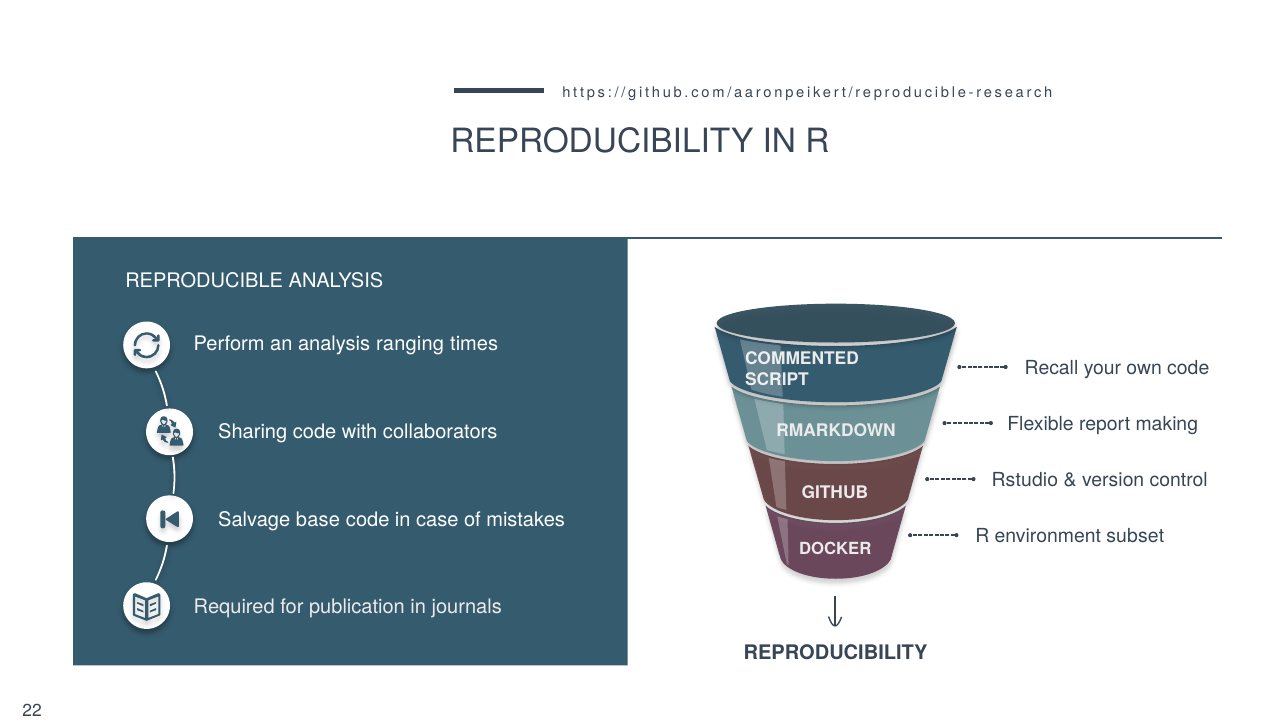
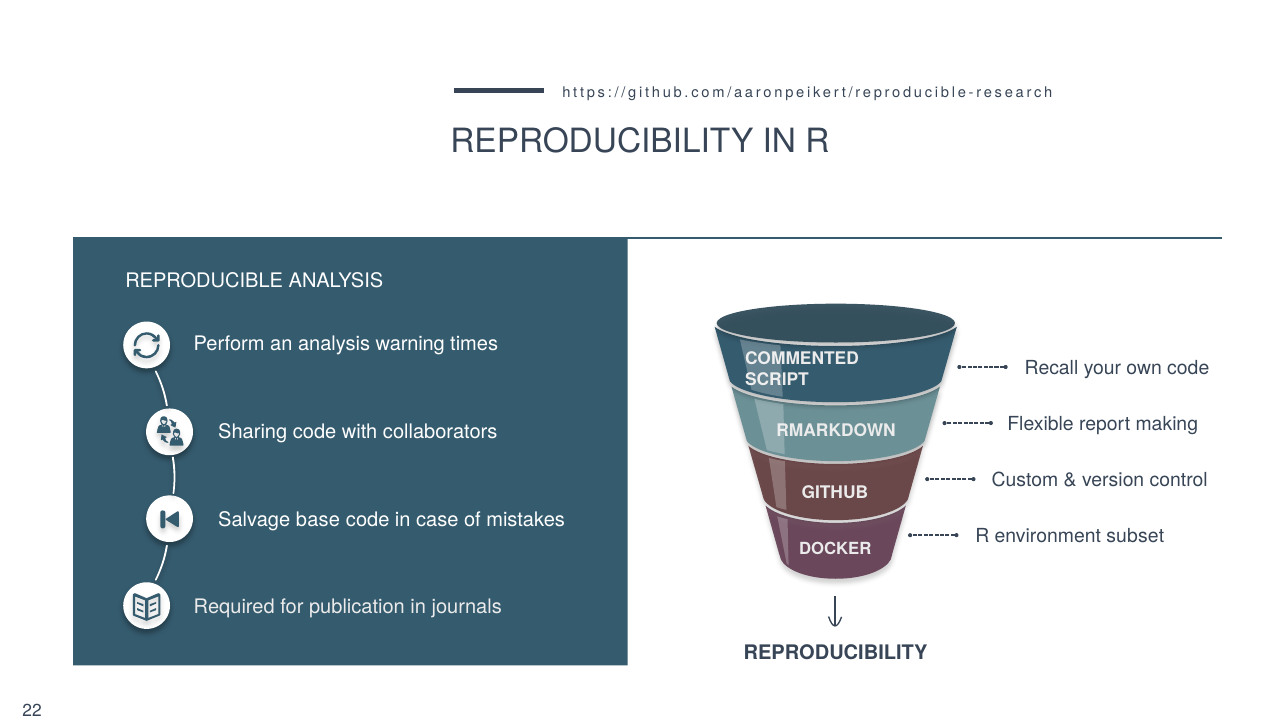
ranging: ranging -> warning
Rstudio: Rstudio -> Custom
